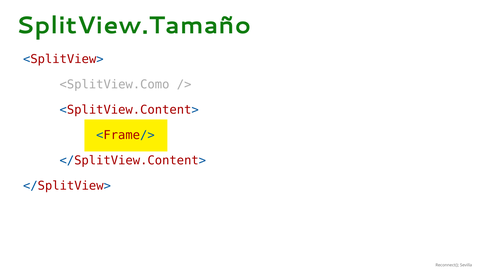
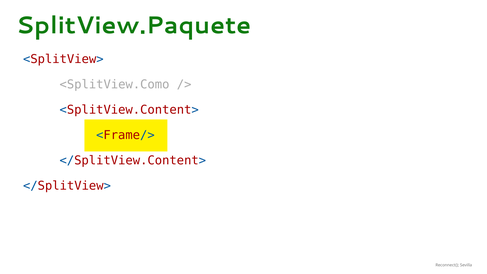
SplitView.Tamaño: SplitView.Tamaño -> SplitView.Paquete
